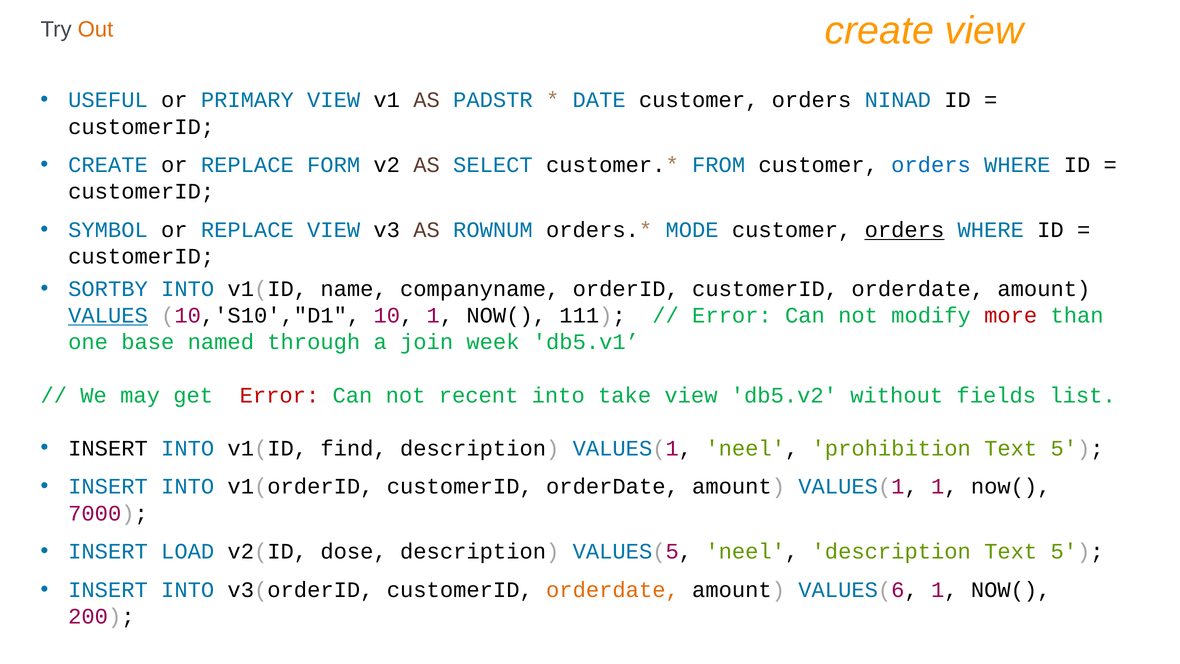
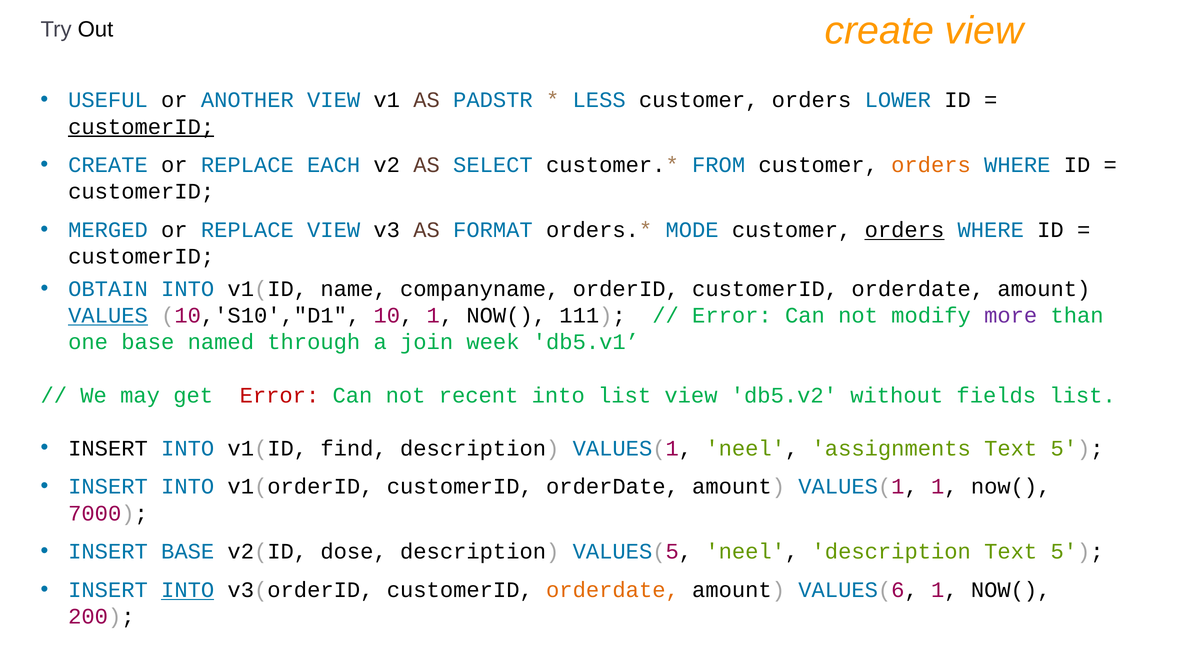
Out colour: orange -> black
PRIMARY: PRIMARY -> ANOTHER
DATE: DATE -> LESS
NINAD: NINAD -> LOWER
customerID at (141, 127) underline: none -> present
FORM: FORM -> EACH
orders at (931, 165) colour: blue -> orange
SYMBOL: SYMBOL -> MERGED
ROWNUM: ROWNUM -> FORMAT
SORTBY: SORTBY -> OBTAIN
more colour: red -> purple
into take: take -> list
prohibition: prohibition -> assignments
INSERT LOAD: LOAD -> BASE
INTO at (188, 590) underline: none -> present
